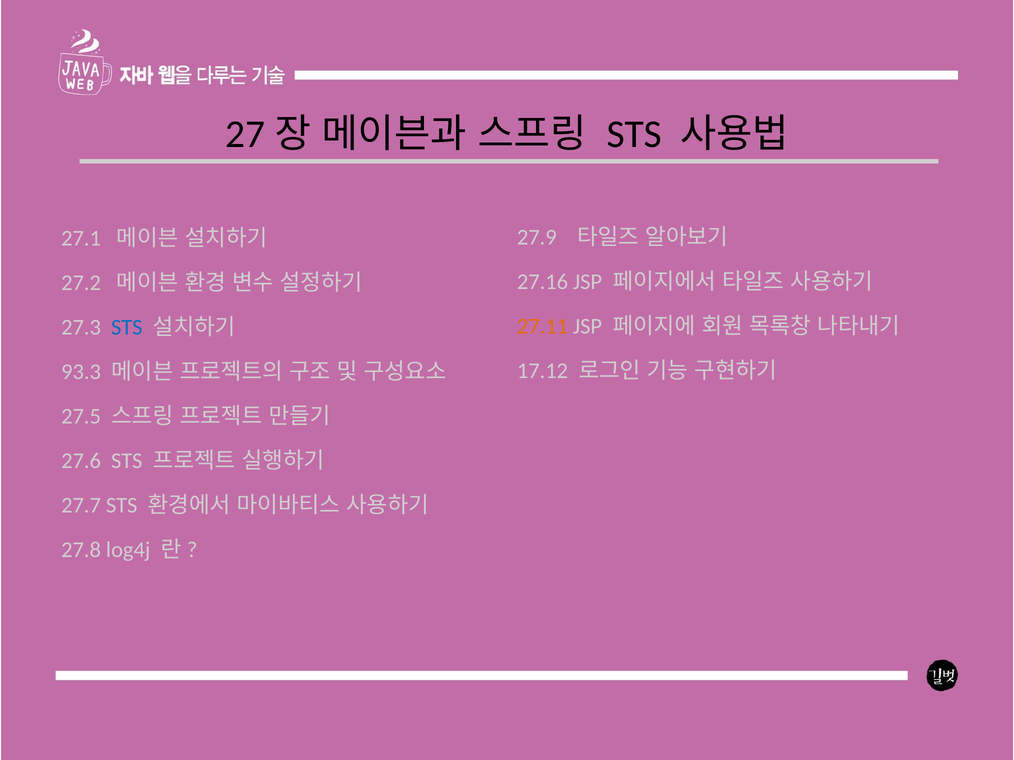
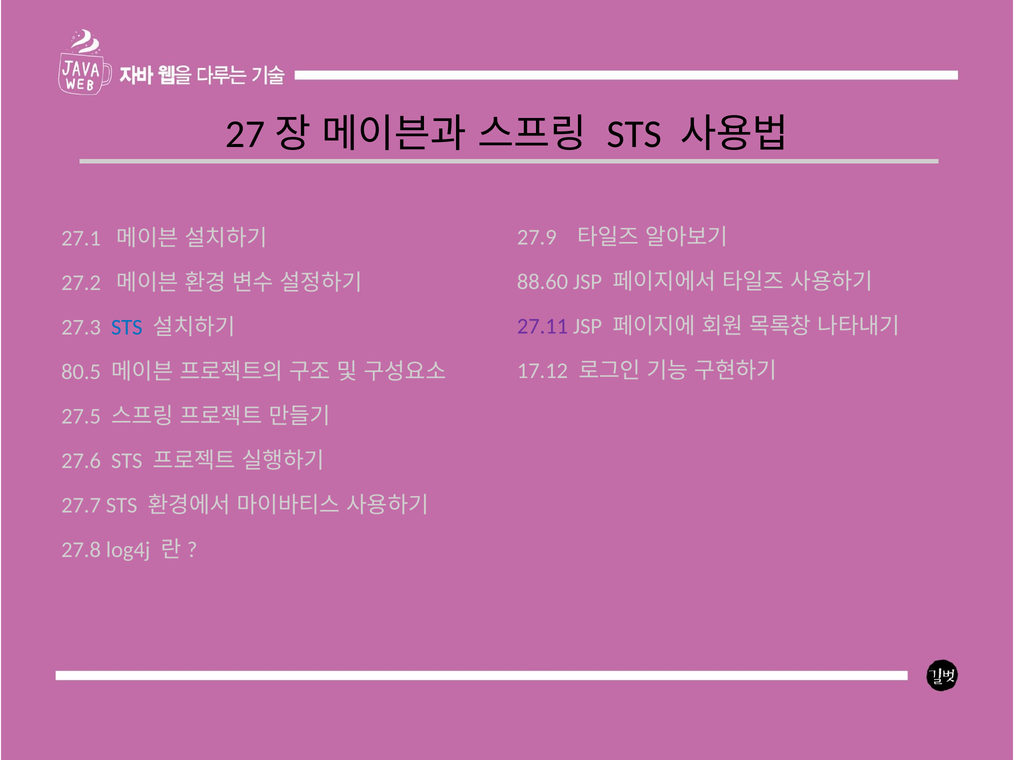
27.16: 27.16 -> 88.60
27.11 colour: orange -> purple
93.3: 93.3 -> 80.5
